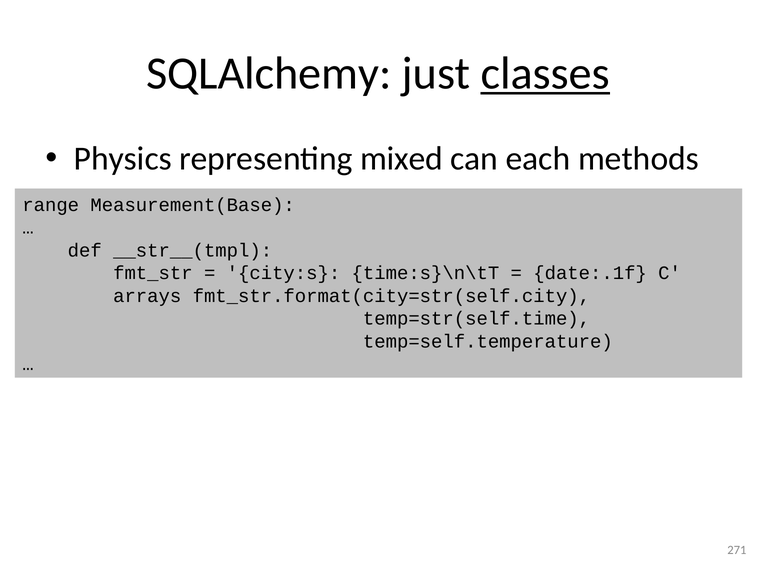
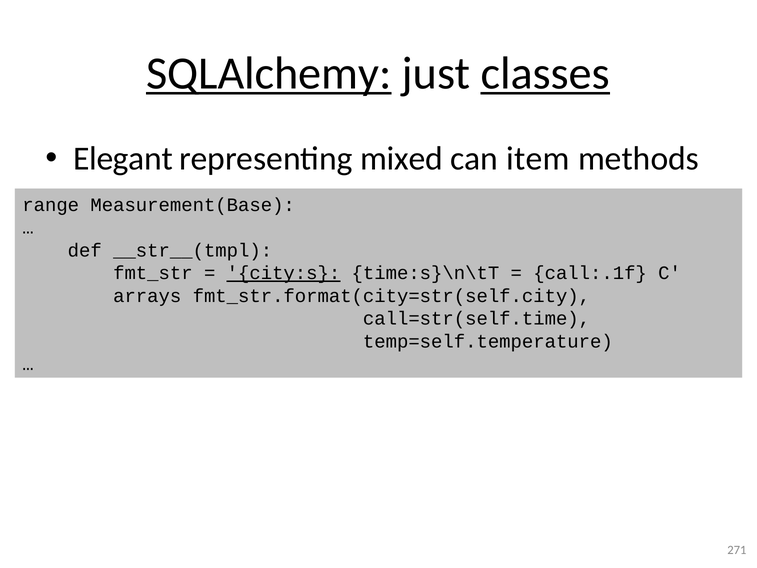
SQLAlchemy underline: none -> present
Physics: Physics -> Elegant
each: each -> item
city:s underline: none -> present
date:.1f: date:.1f -> call:.1f
temp=str(self.time: temp=str(self.time -> call=str(self.time
